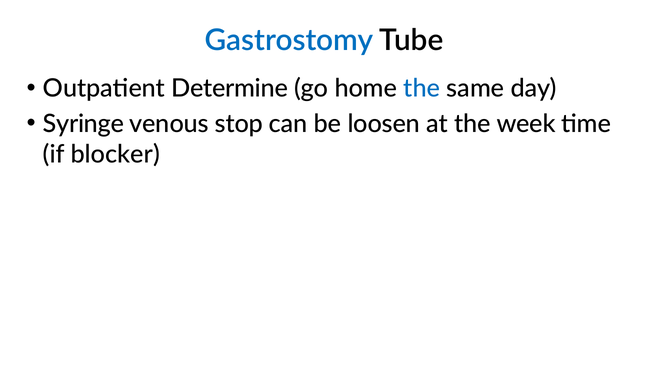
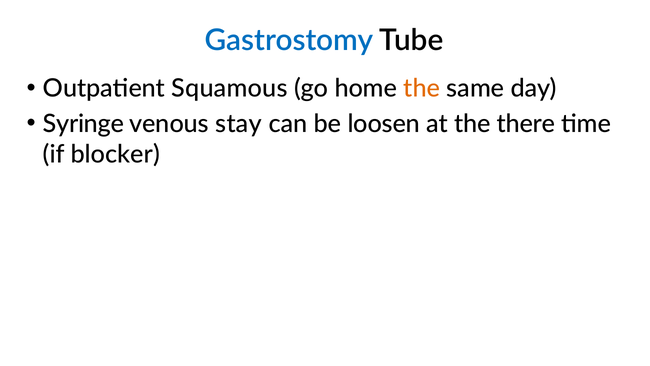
Determine: Determine -> Squamous
the at (422, 88) colour: blue -> orange
stop: stop -> stay
week: week -> there
